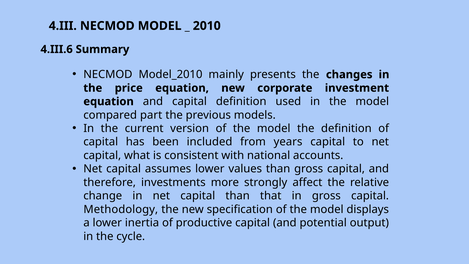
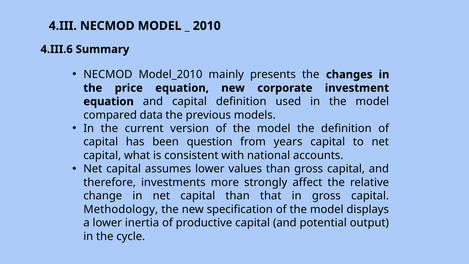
part: part -> data
included: included -> question
